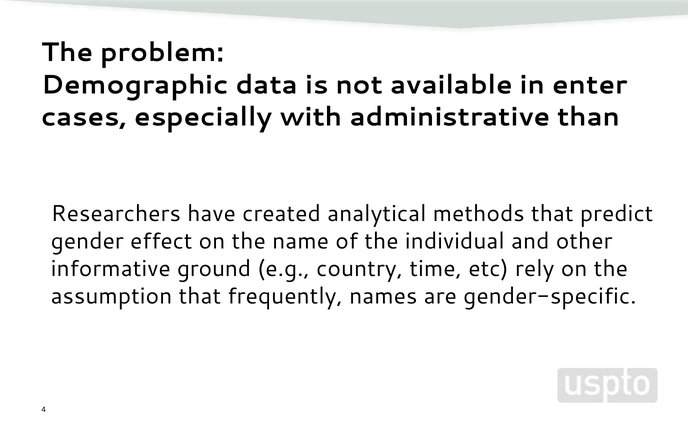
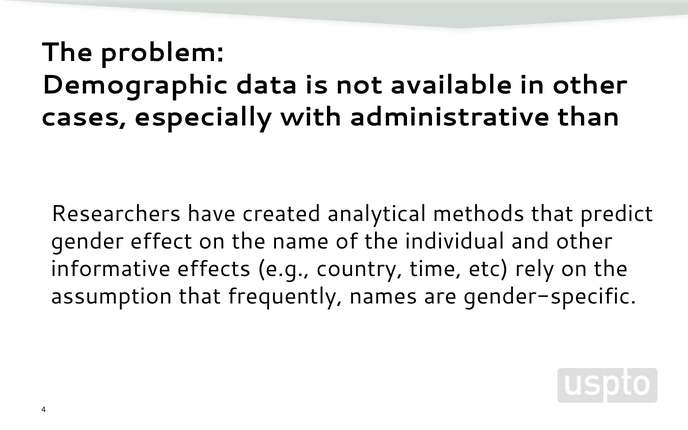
in enter: enter -> other
ground: ground -> effects
